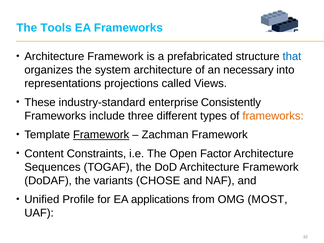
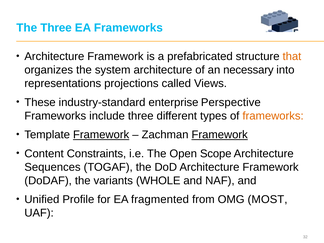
The Tools: Tools -> Three
that colour: blue -> orange
Consistently: Consistently -> Perspective
Framework at (220, 135) underline: none -> present
Factor: Factor -> Scope
CHOSE: CHOSE -> WHOLE
applications: applications -> fragmented
